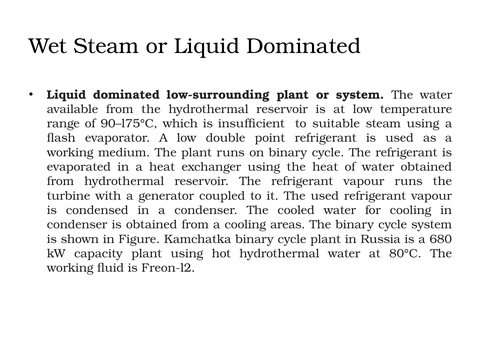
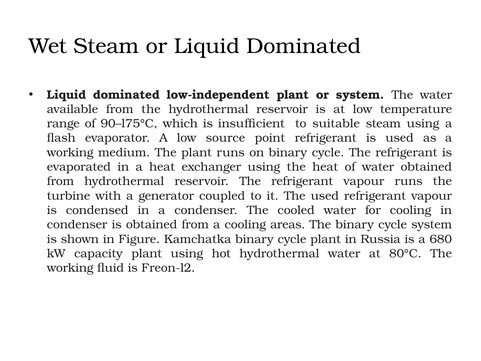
low-surrounding: low-surrounding -> low-independent
double: double -> source
